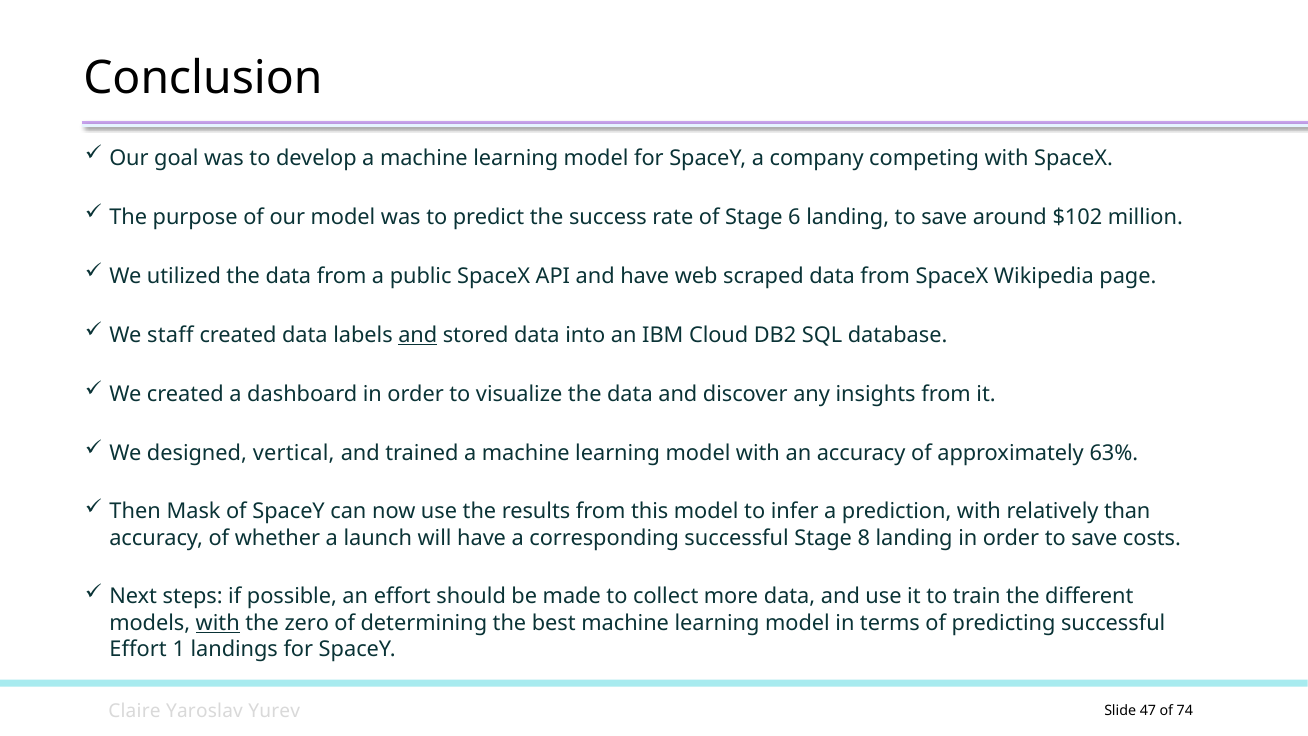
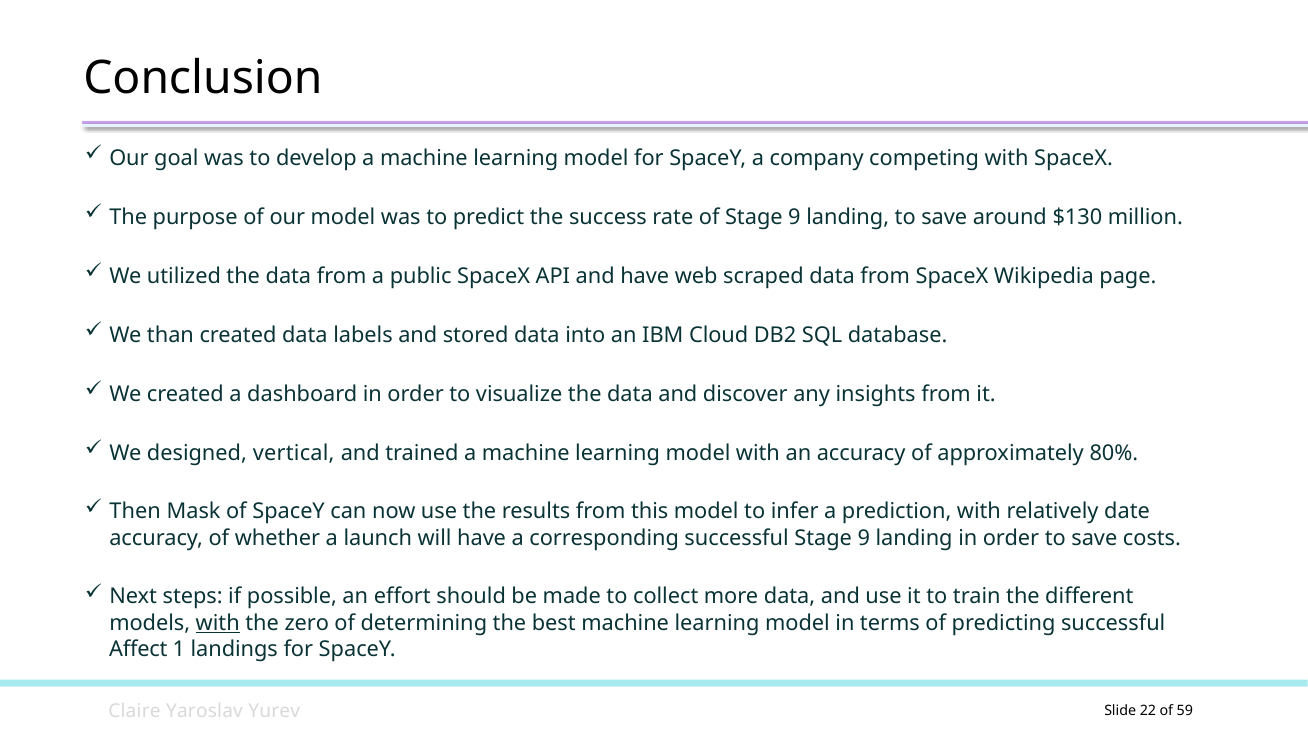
of Stage 6: 6 -> 9
$102: $102 -> $130
staff: staff -> than
and at (418, 335) underline: present -> none
63%: 63% -> 80%
than: than -> date
successful Stage 8: 8 -> 9
Effort at (138, 649): Effort -> Affect
47: 47 -> 22
74: 74 -> 59
